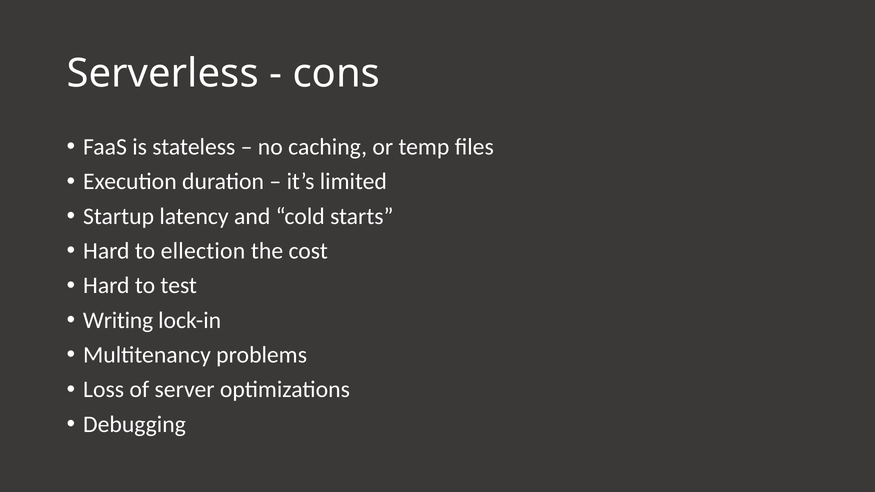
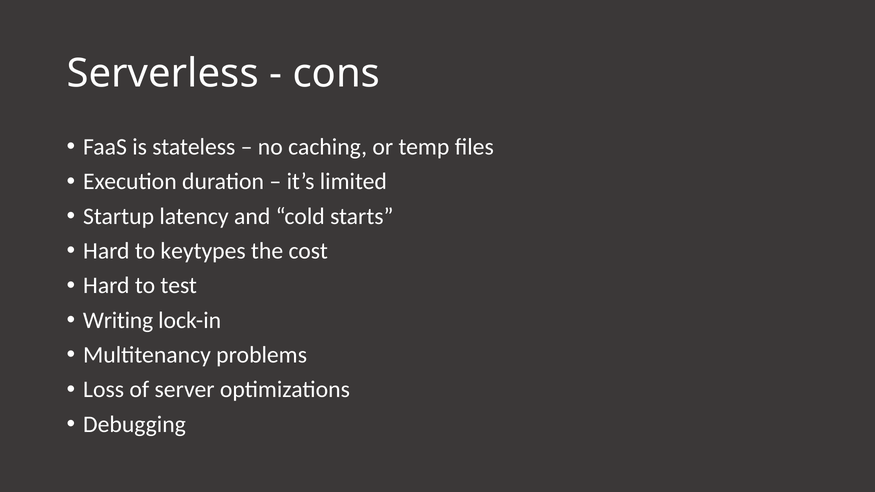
ellection: ellection -> keytypes
